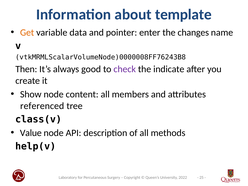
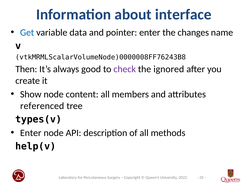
template: template -> interface
Get colour: orange -> blue
indicate: indicate -> ignored
class(v: class(v -> types(v
Value at (31, 133): Value -> Enter
